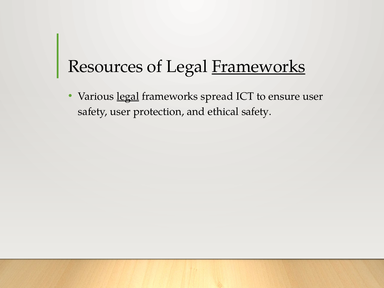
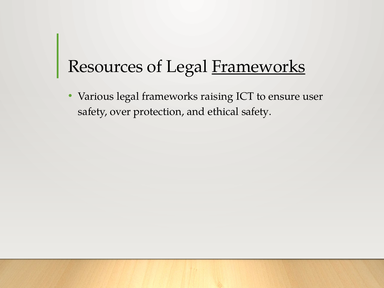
legal at (128, 96) underline: present -> none
spread: spread -> raising
safety user: user -> over
